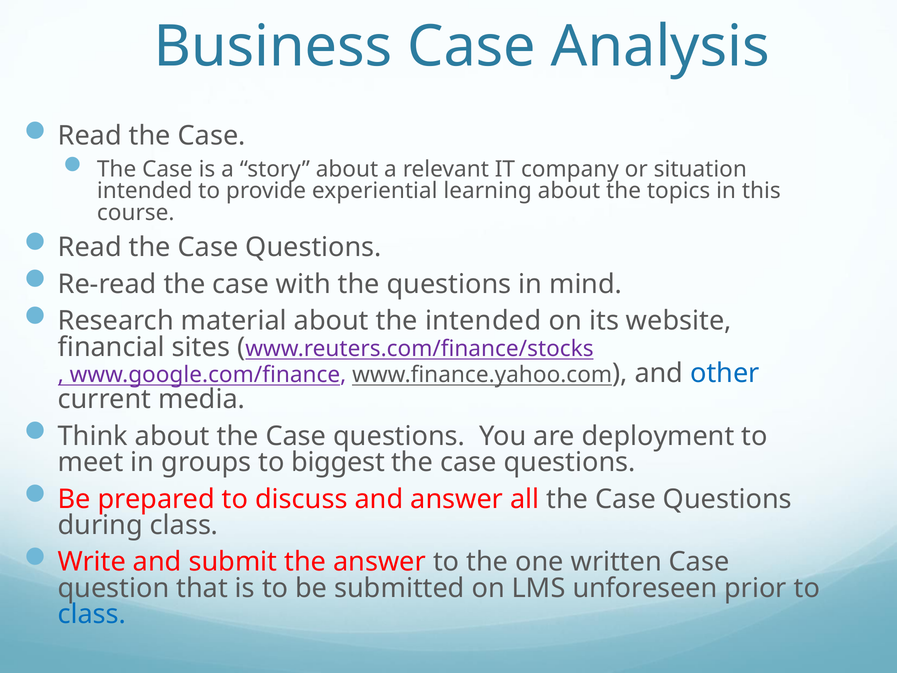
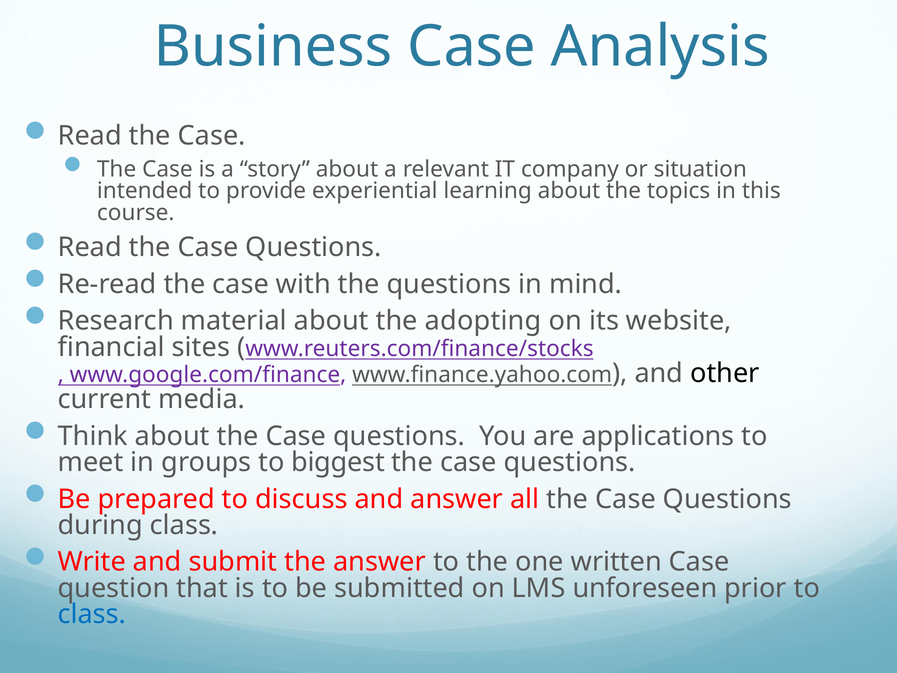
the intended: intended -> adopting
other colour: blue -> black
deployment: deployment -> applications
